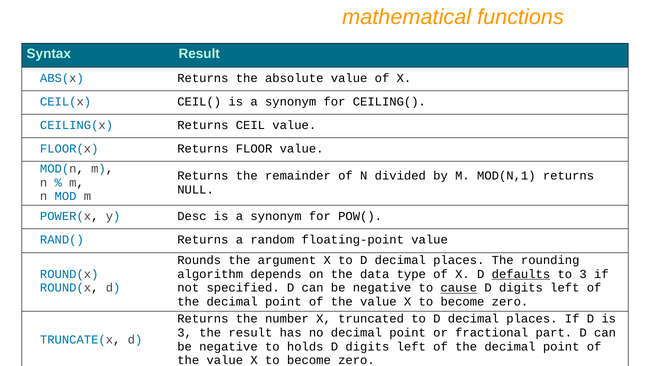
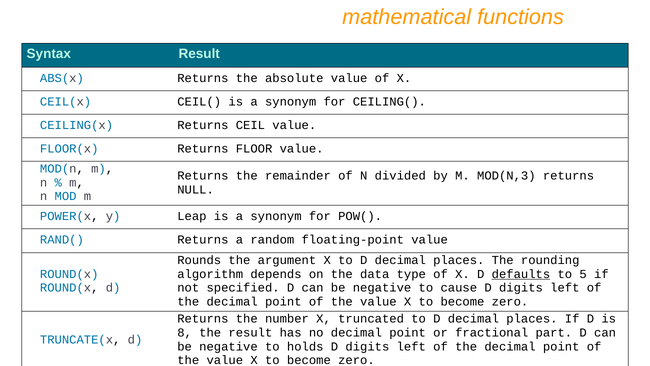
MOD(N,1: MOD(N,1 -> MOD(N,3
Desc: Desc -> Leap
to 3: 3 -> 5
cause underline: present -> none
3 at (185, 332): 3 -> 8
